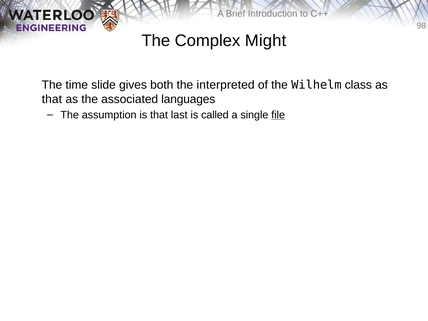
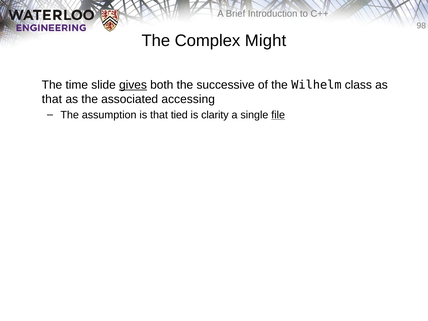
gives underline: none -> present
interpreted: interpreted -> successive
languages: languages -> accessing
last: last -> tied
called: called -> clarity
